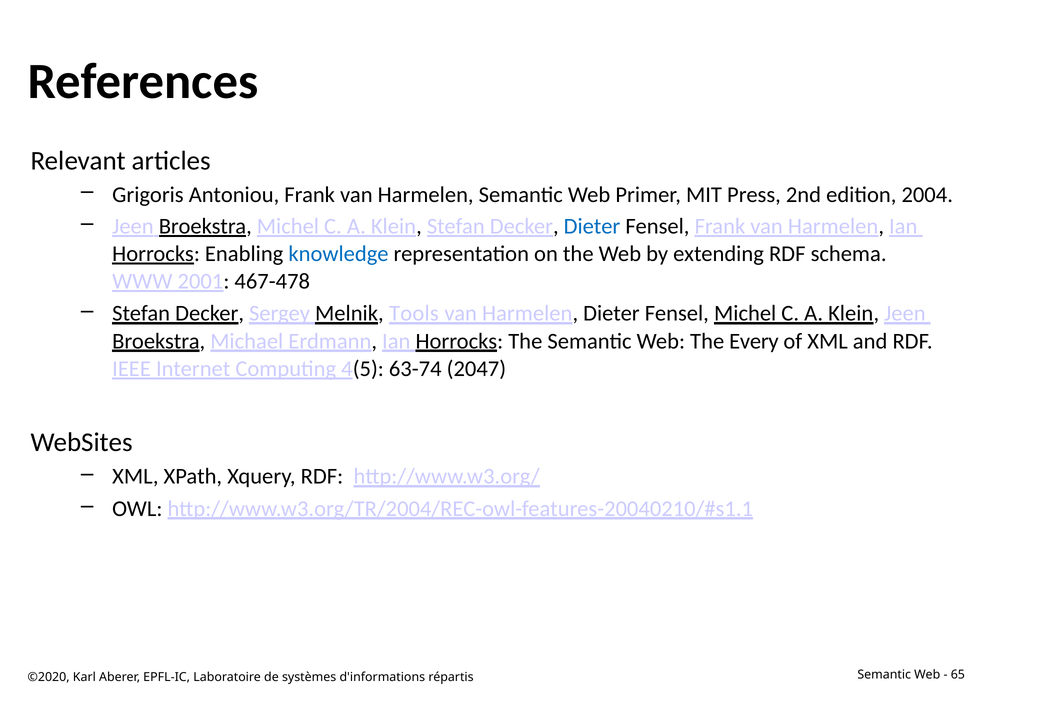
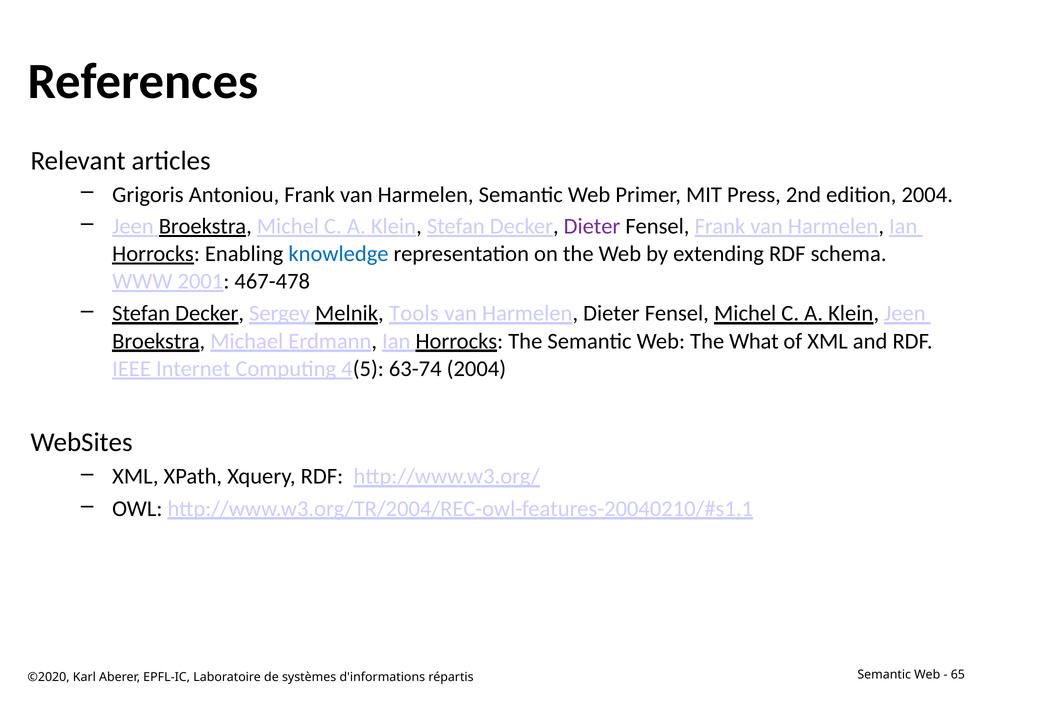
Dieter at (592, 226) colour: blue -> purple
Every: Every -> What
63-74 2047: 2047 -> 2004
